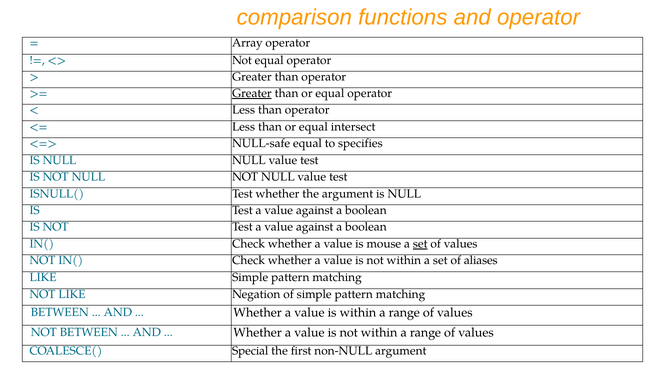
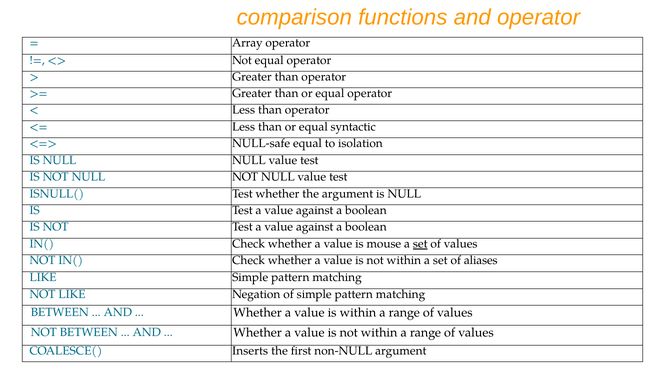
Greater at (252, 93) underline: present -> none
intersect: intersect -> syntactic
specifies: specifies -> isolation
Special: Special -> Inserts
